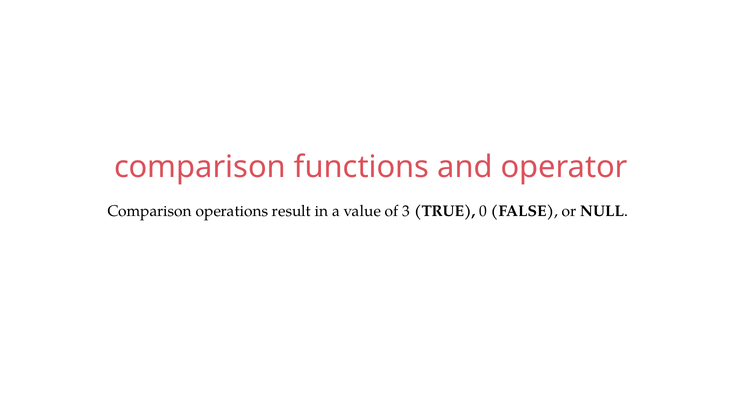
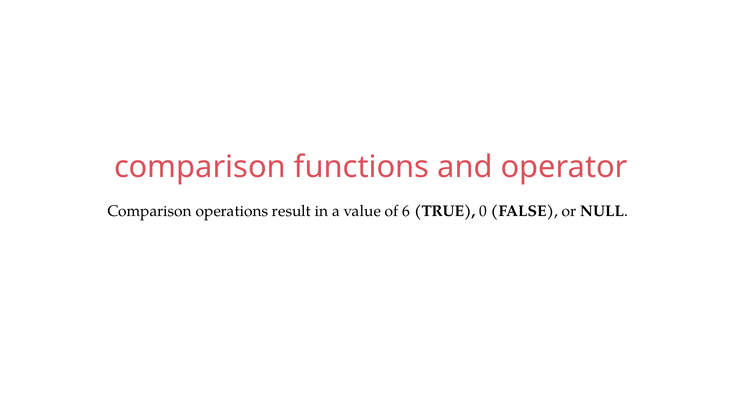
3: 3 -> 6
